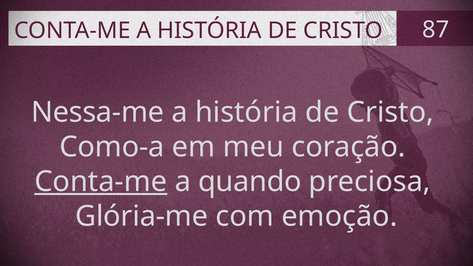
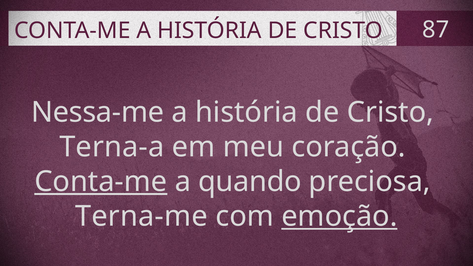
Como-a: Como-a -> Terna-a
Glória-me: Glória-me -> Terna-me
emoção underline: none -> present
